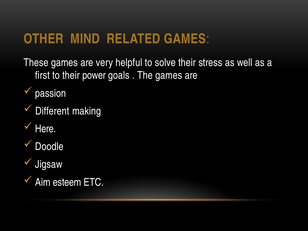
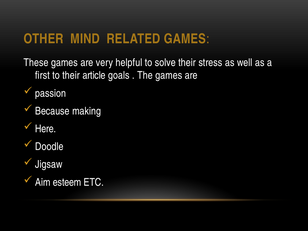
power: power -> article
Different: Different -> Because
